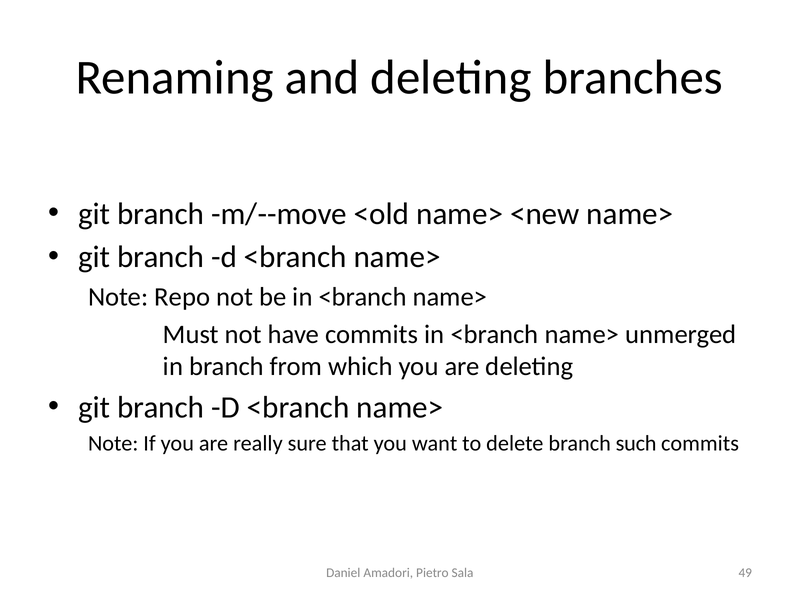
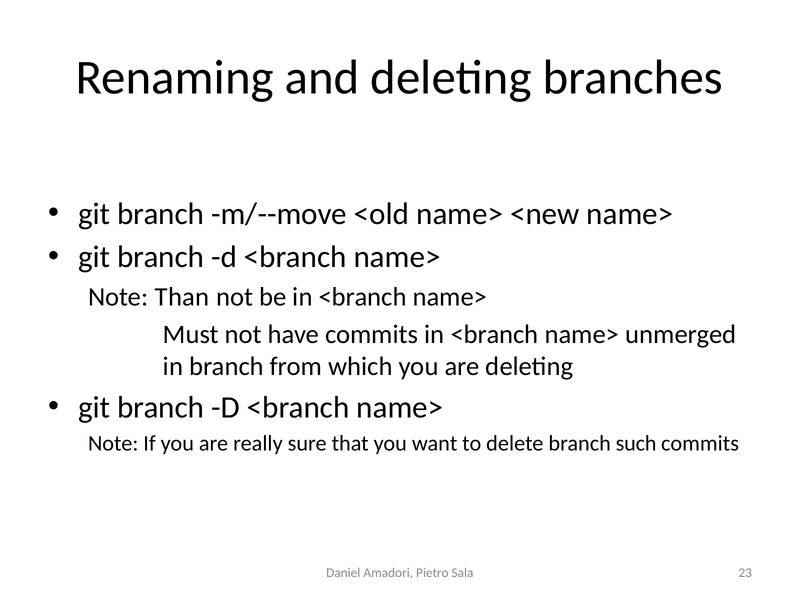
Repo: Repo -> Than
49: 49 -> 23
